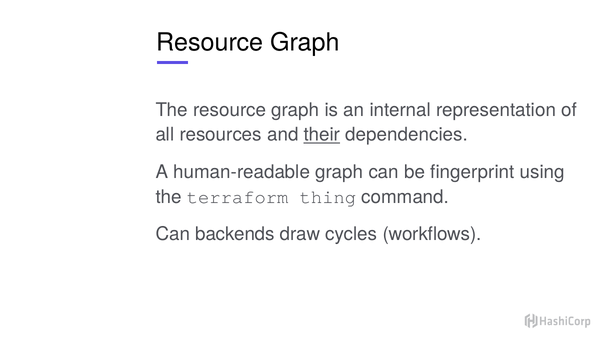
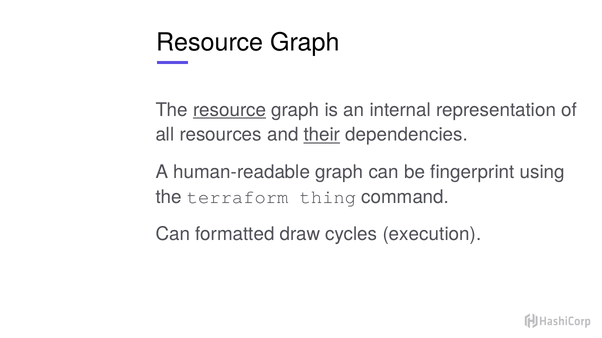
resource at (230, 110) underline: none -> present
backends: backends -> formatted
workflows: workflows -> execution
